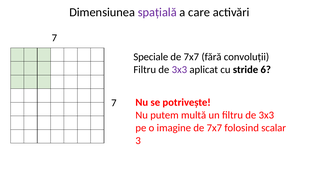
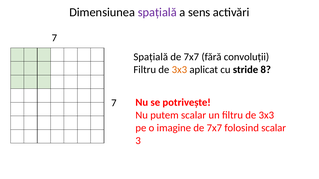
care: care -> sens
Speciale at (151, 57): Speciale -> Spațială
3x3 at (179, 70) colour: purple -> orange
6: 6 -> 8
putem multă: multă -> scalar
